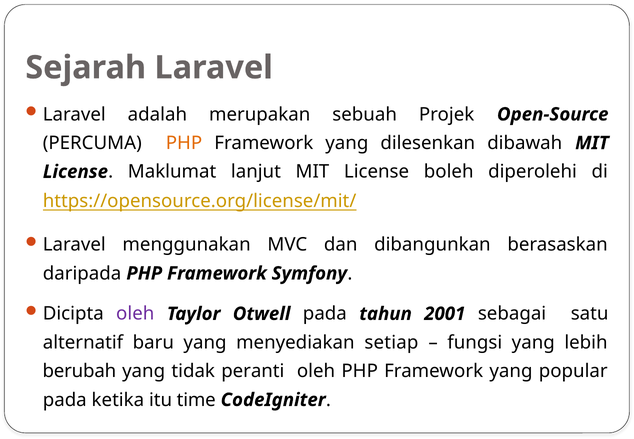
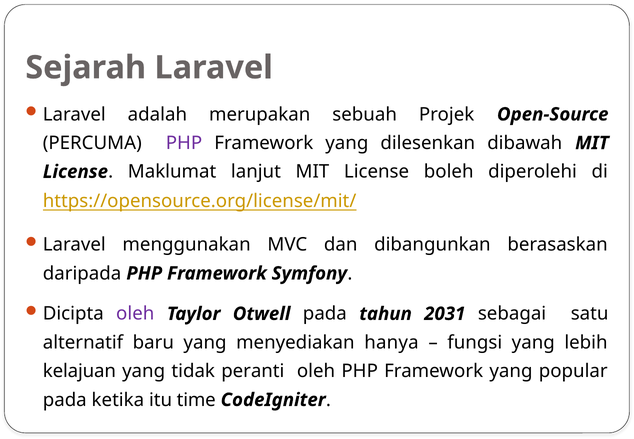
PHP at (184, 143) colour: orange -> purple
2001: 2001 -> 2031
setiap: setiap -> hanya
berubah: berubah -> kelajuan
